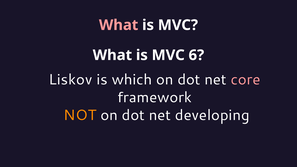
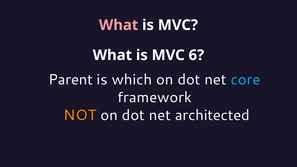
Liskov: Liskov -> Parent
core colour: pink -> light blue
developing: developing -> architected
